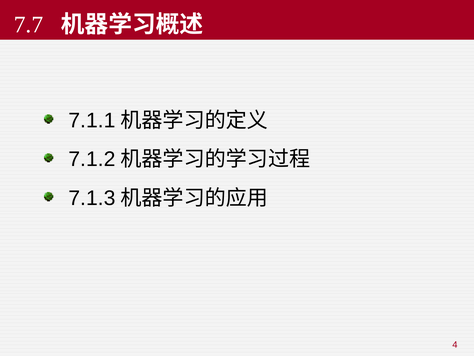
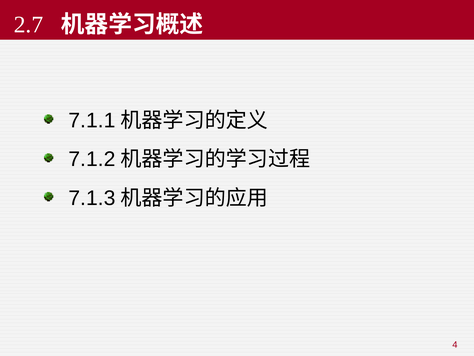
7.7: 7.7 -> 2.7
